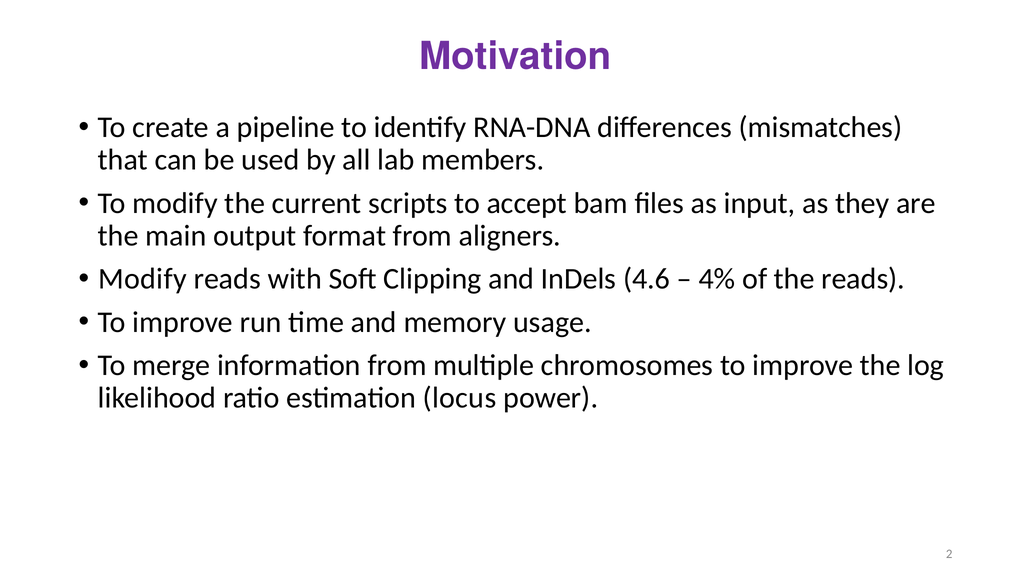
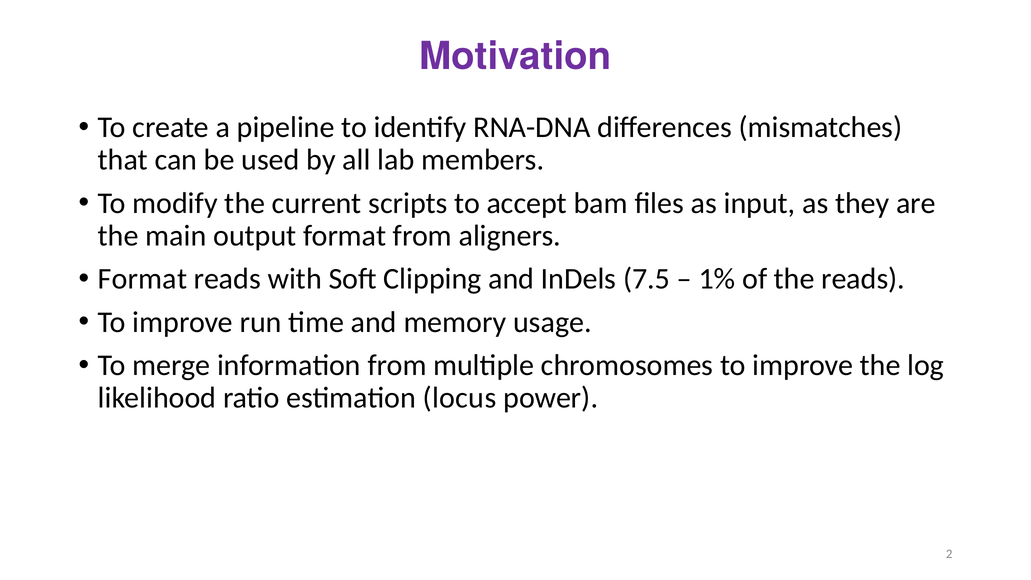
Modify at (142, 279): Modify -> Format
4.6: 4.6 -> 7.5
4%: 4% -> 1%
